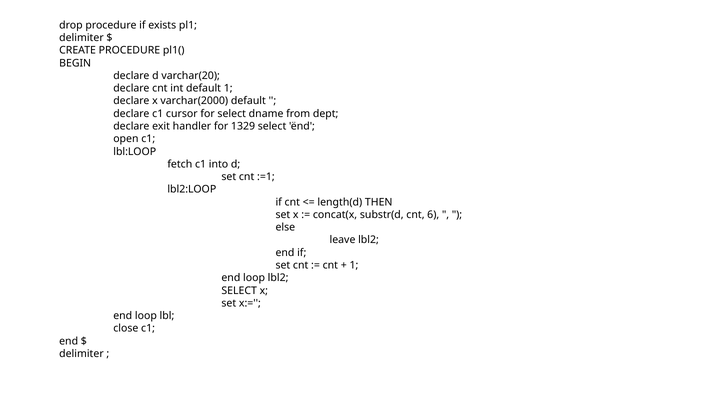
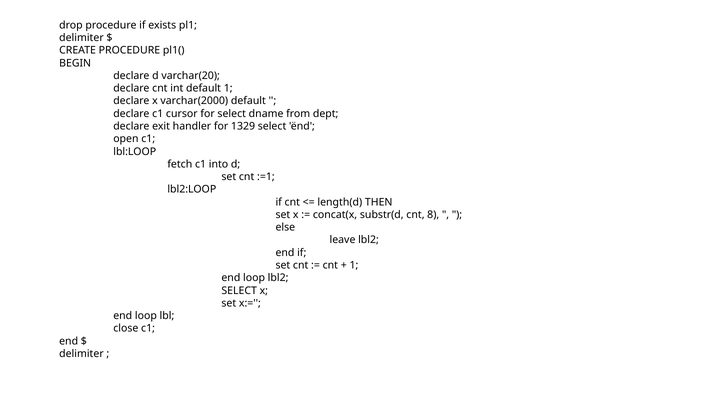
6: 6 -> 8
